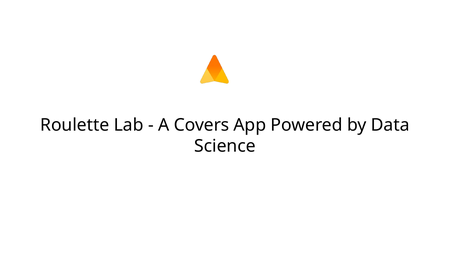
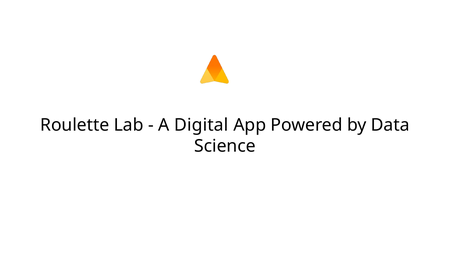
Covers: Covers -> Digital
